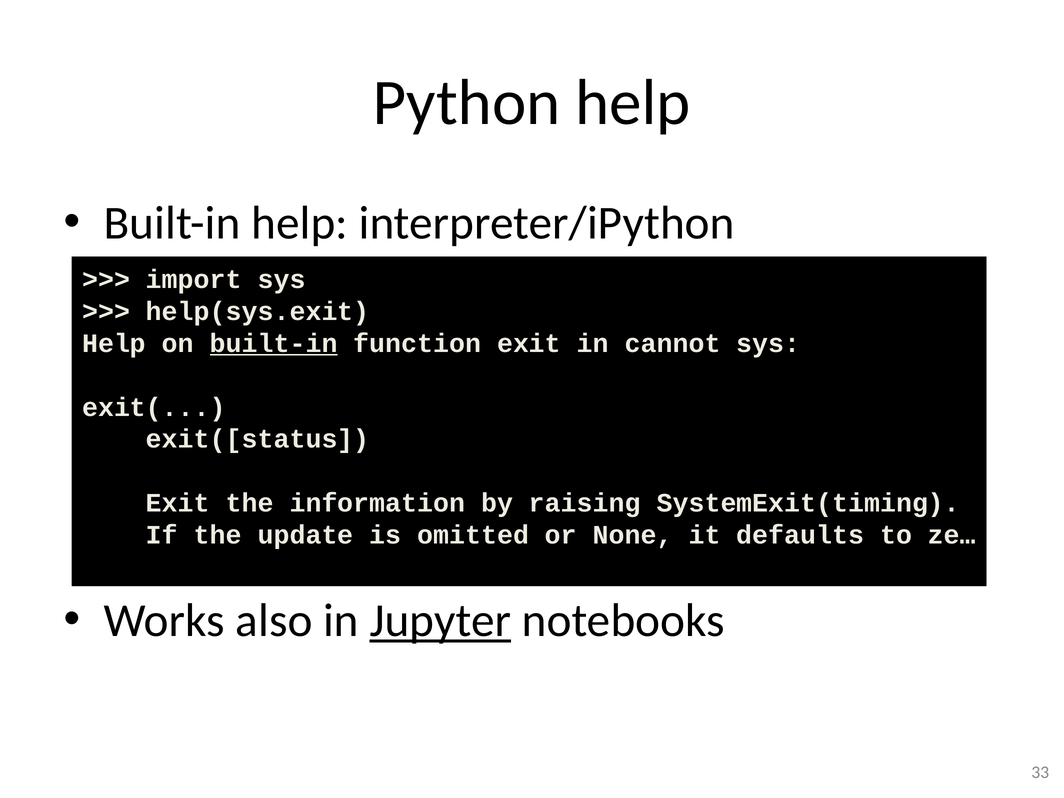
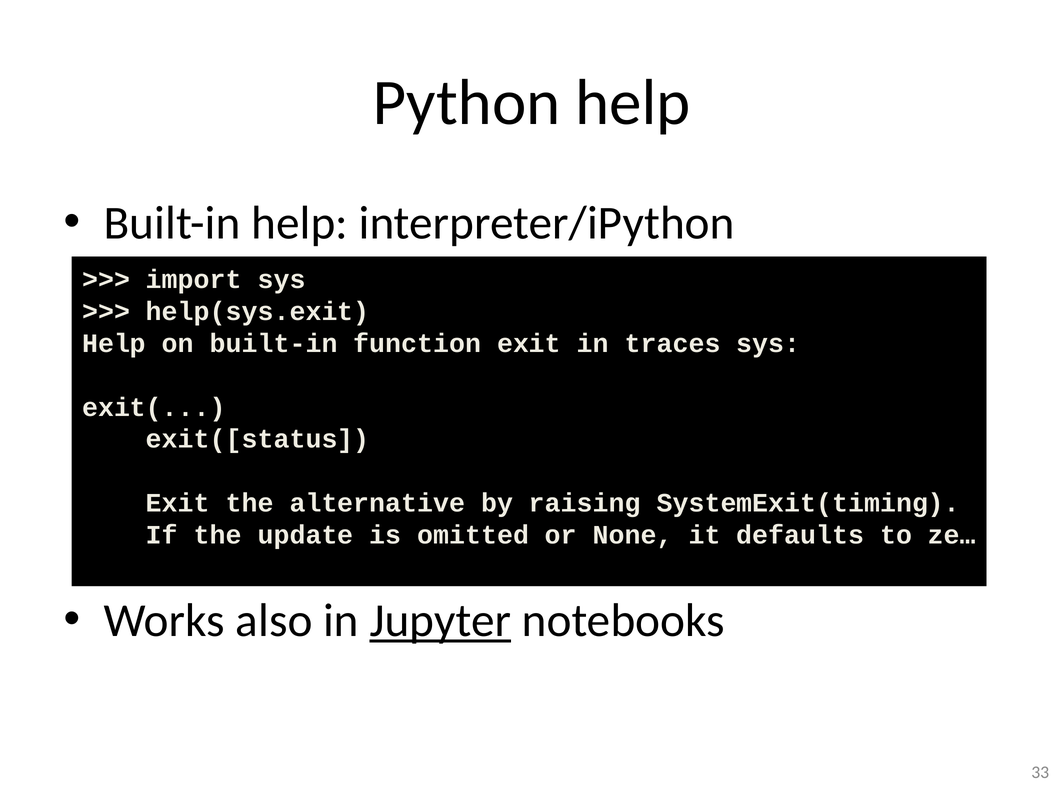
built-in at (274, 343) underline: present -> none
cannot: cannot -> traces
information: information -> alternative
